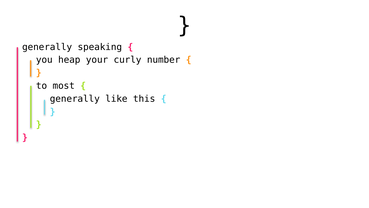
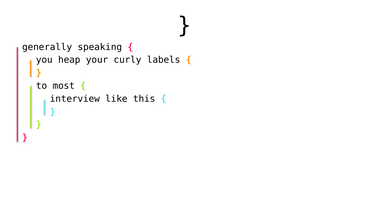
number: number -> labels
generally at (75, 99): generally -> interview
